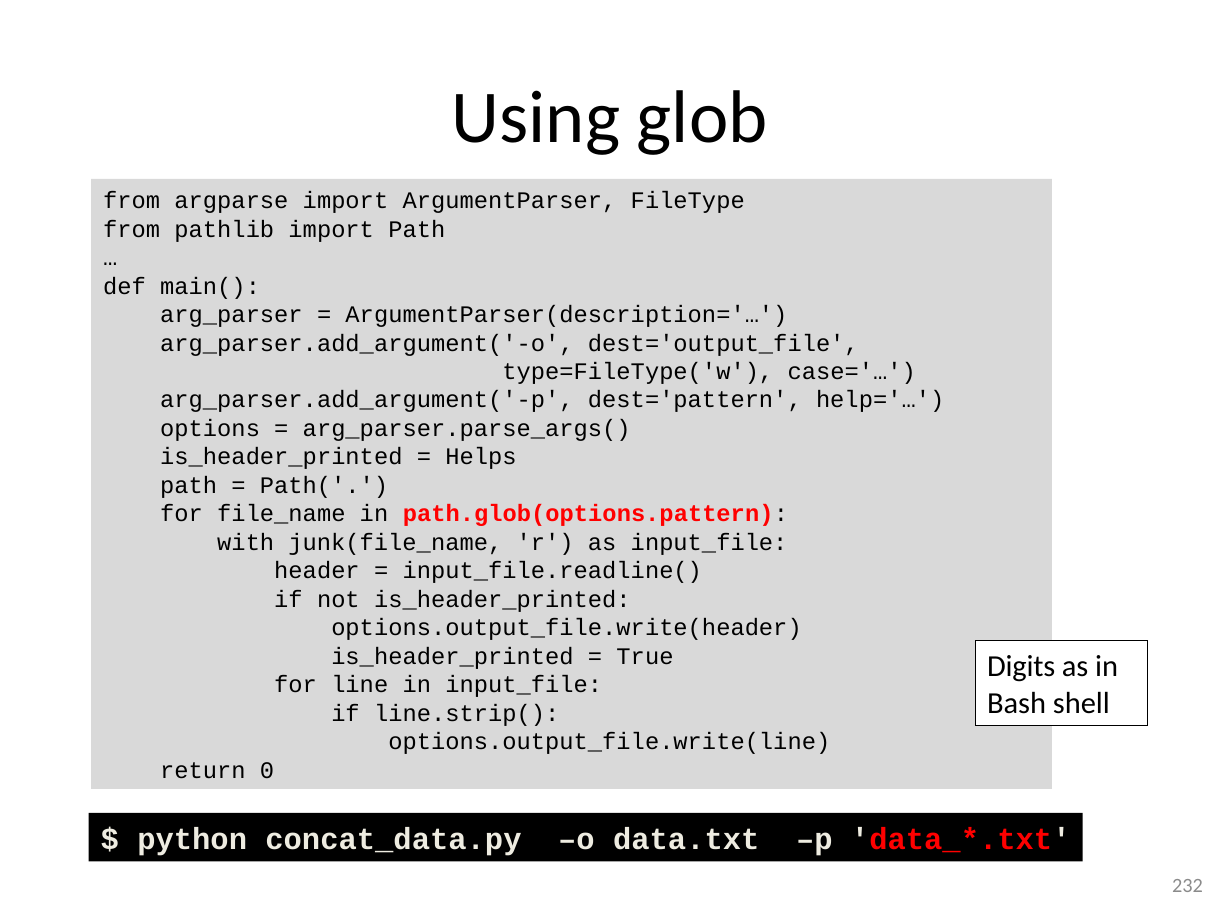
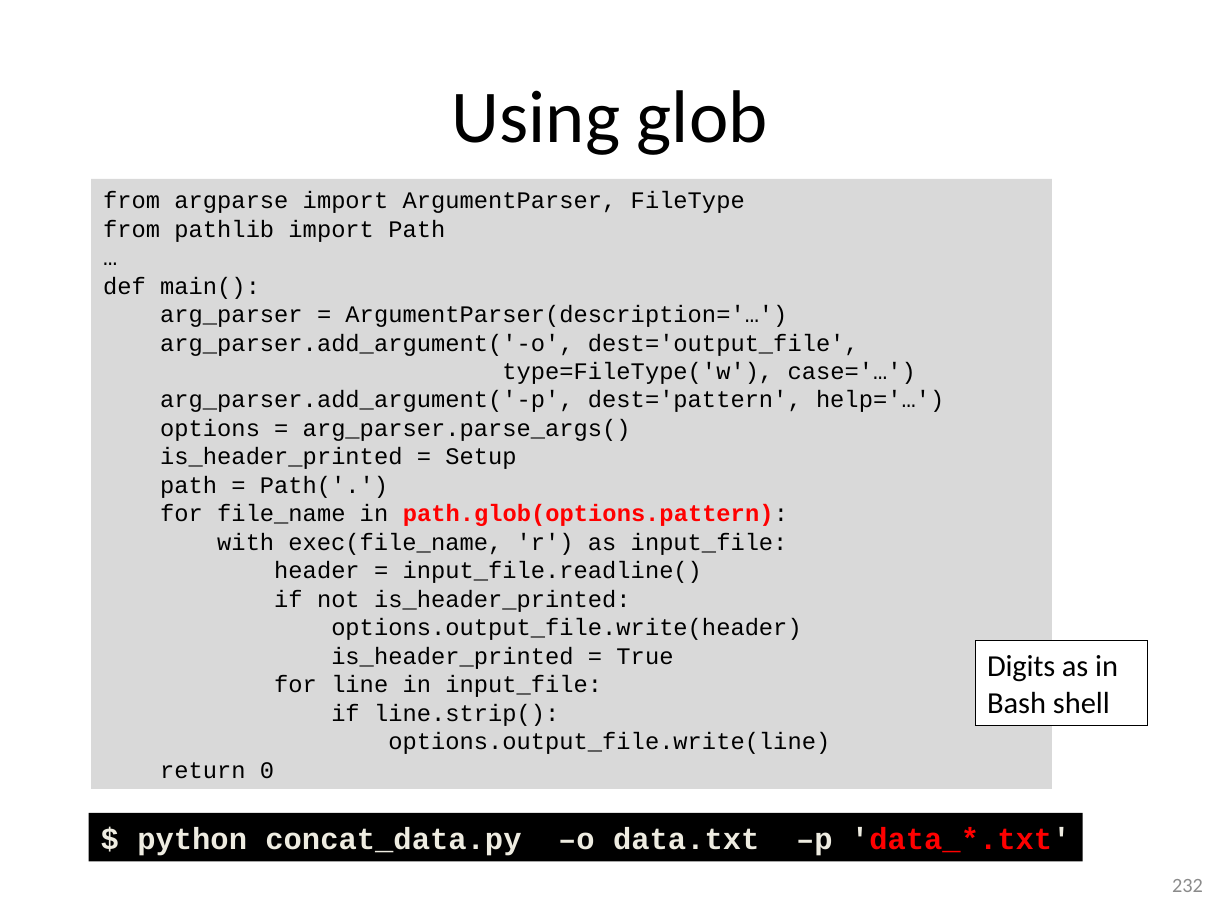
Helps: Helps -> Setup
junk(file_name: junk(file_name -> exec(file_name
